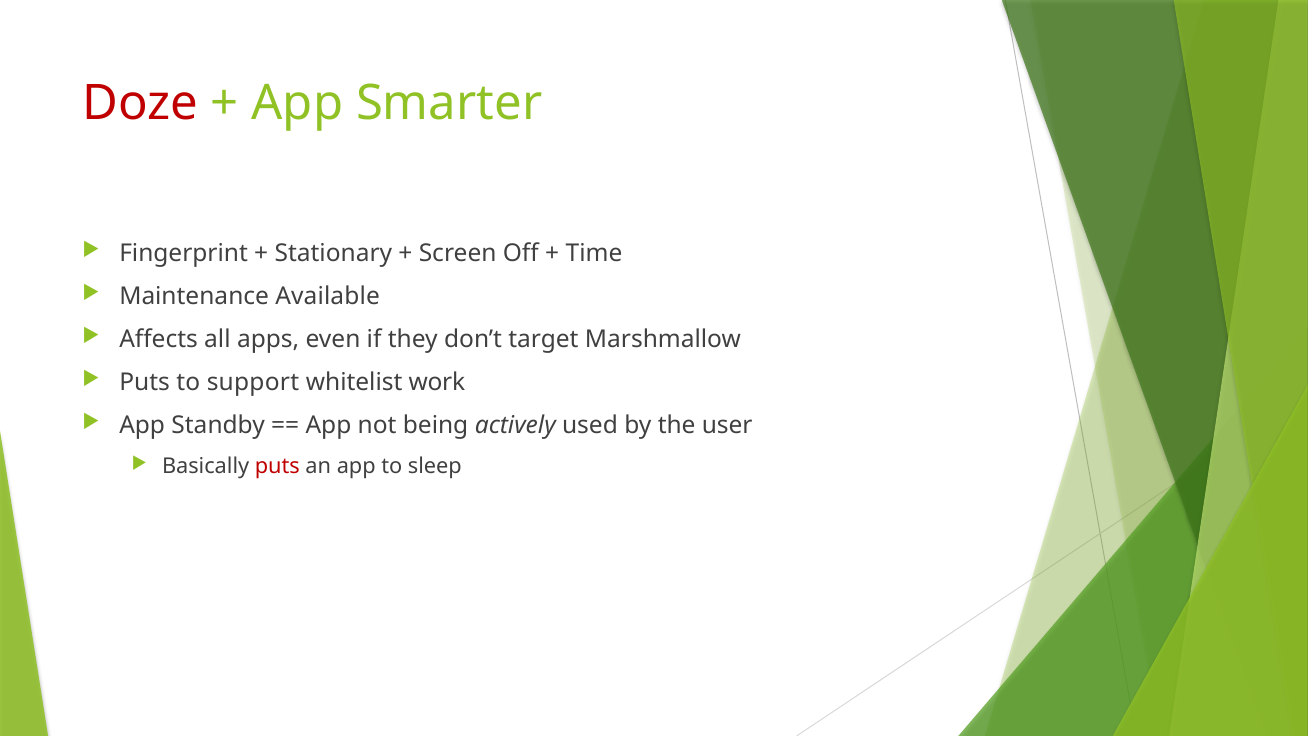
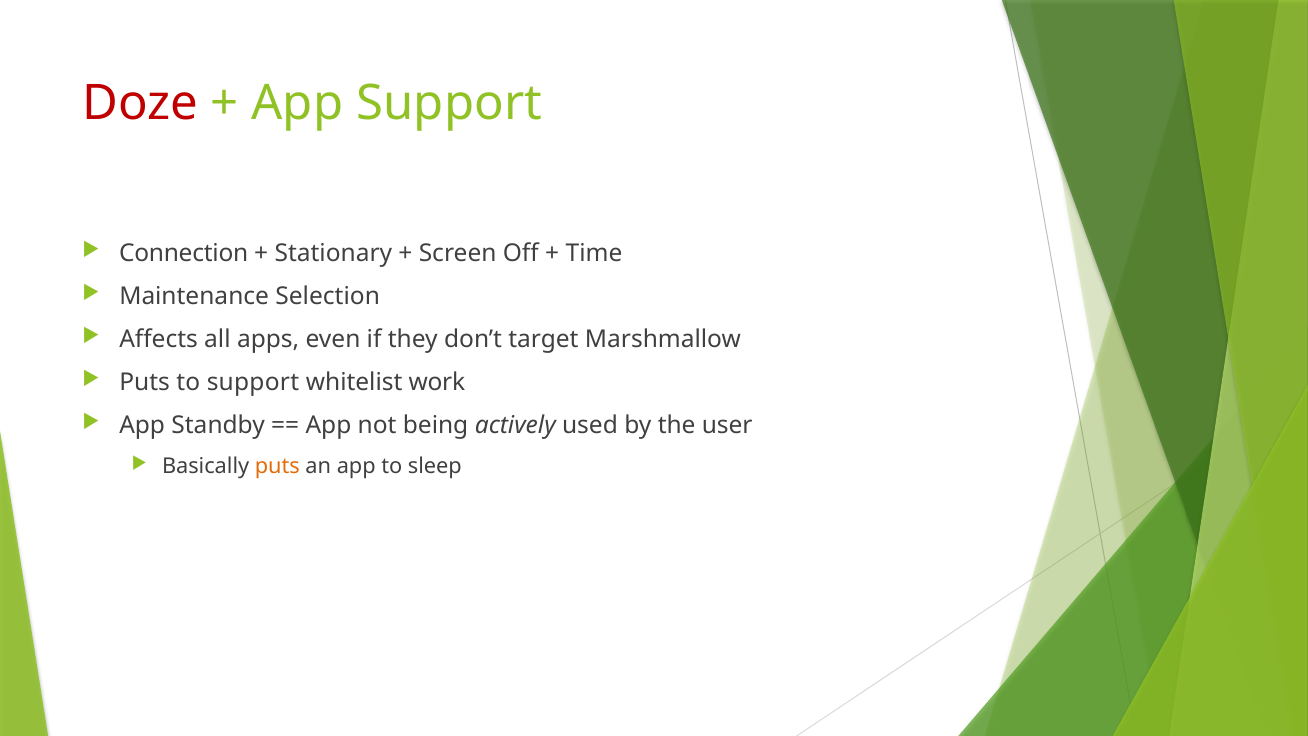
App Smarter: Smarter -> Support
Fingerprint: Fingerprint -> Connection
Available: Available -> Selection
puts at (277, 467) colour: red -> orange
